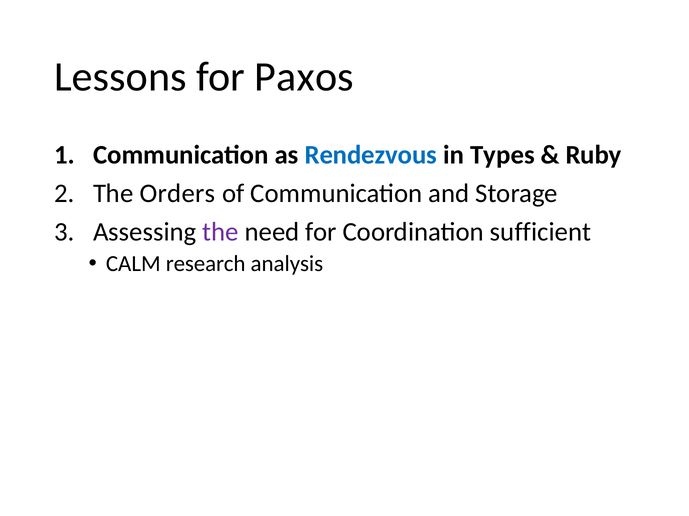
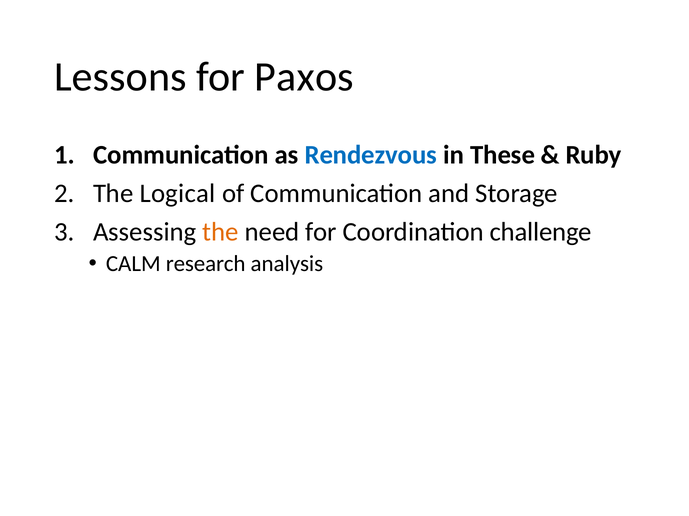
Types: Types -> These
Orders: Orders -> Logical
the at (221, 232) colour: purple -> orange
sufficient: sufficient -> challenge
